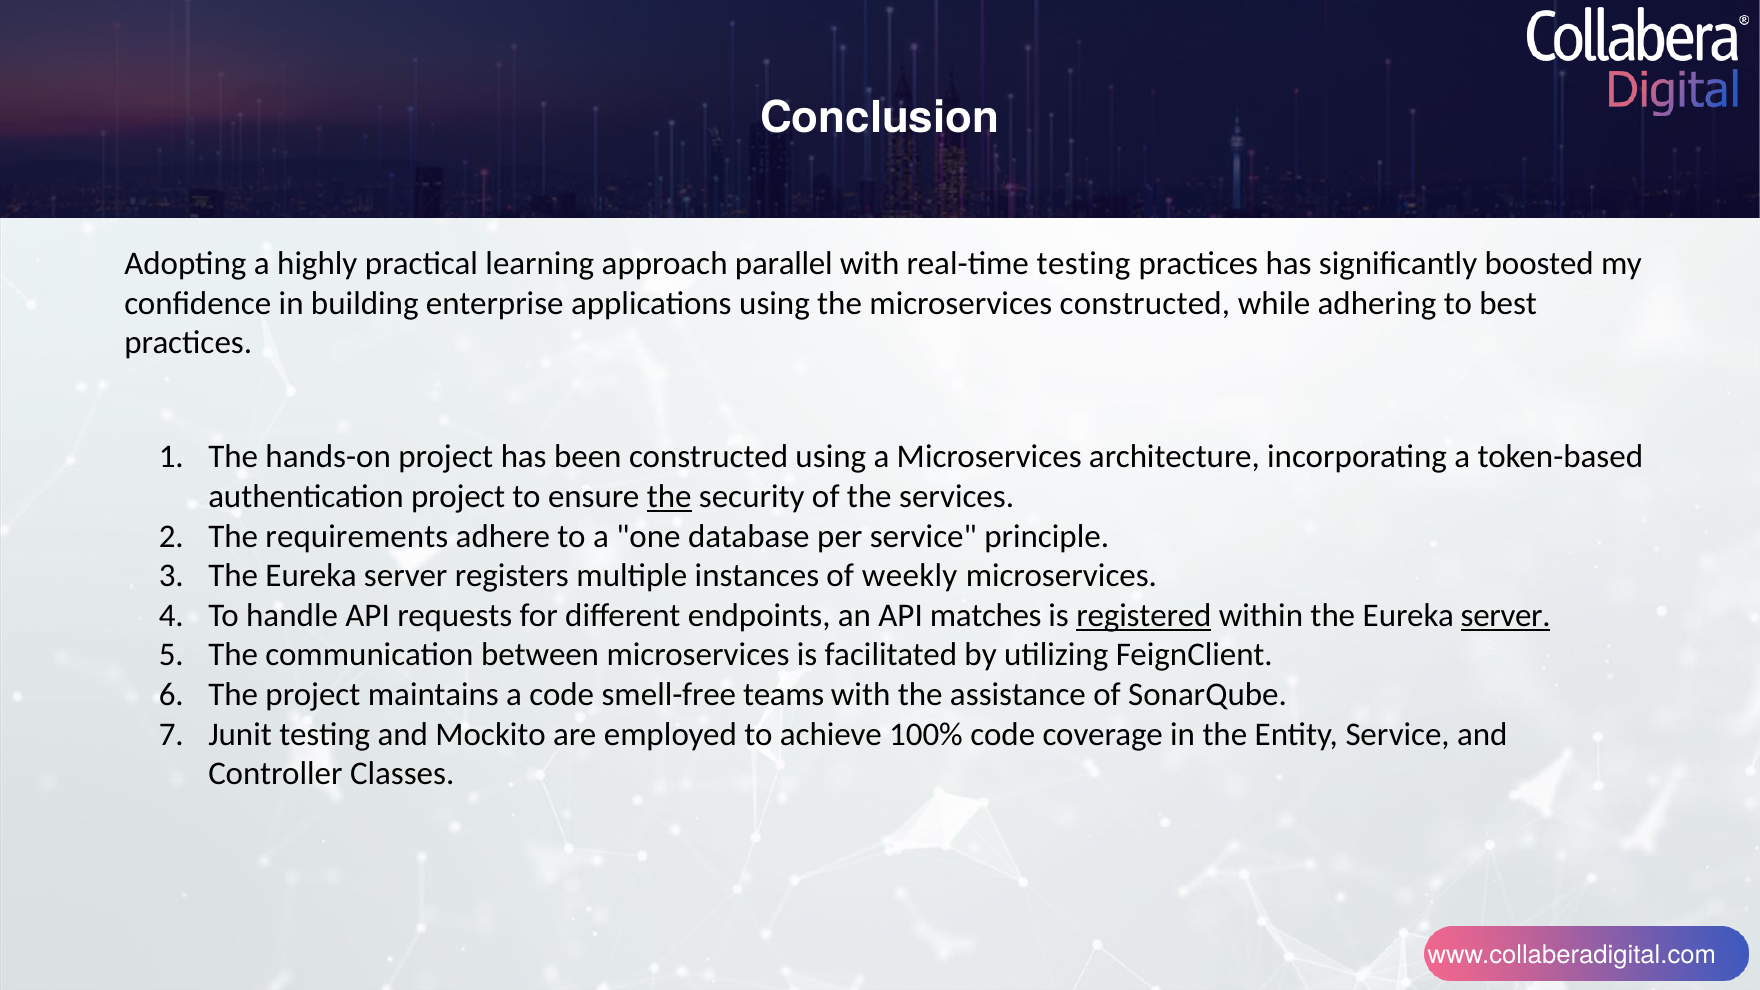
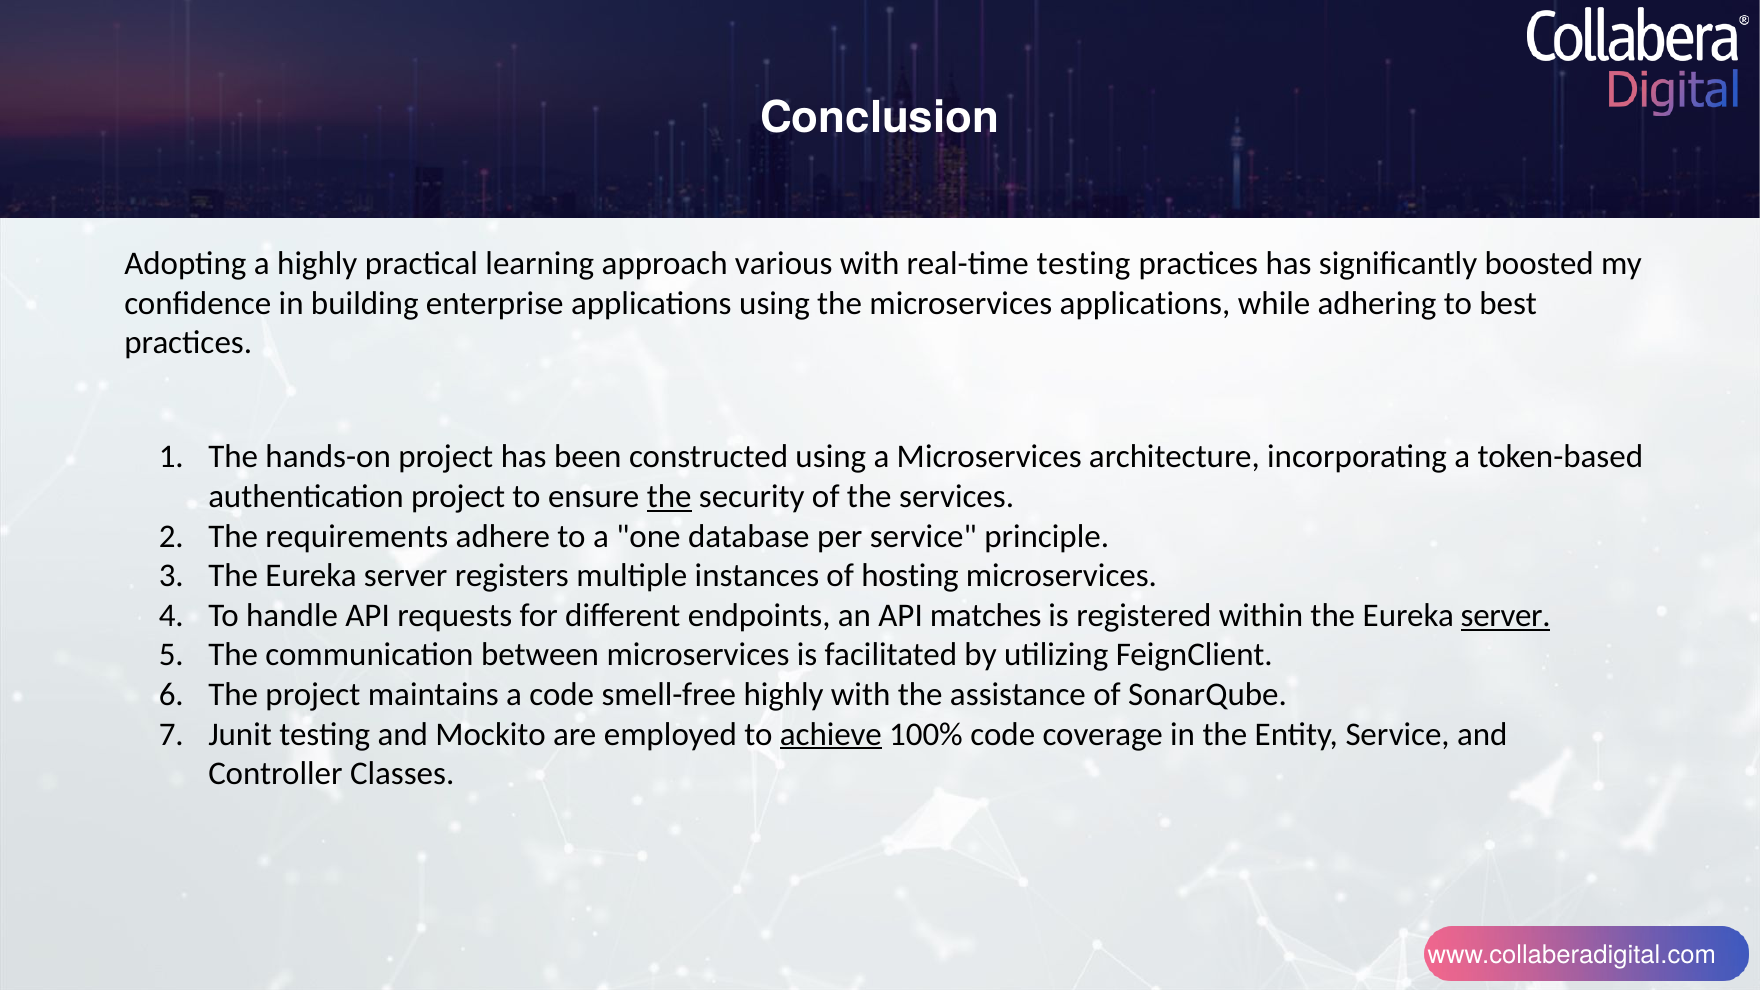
parallel: parallel -> various
microservices constructed: constructed -> applications
weekly: weekly -> hosting
registered underline: present -> none
smell-free teams: teams -> highly
achieve underline: none -> present
